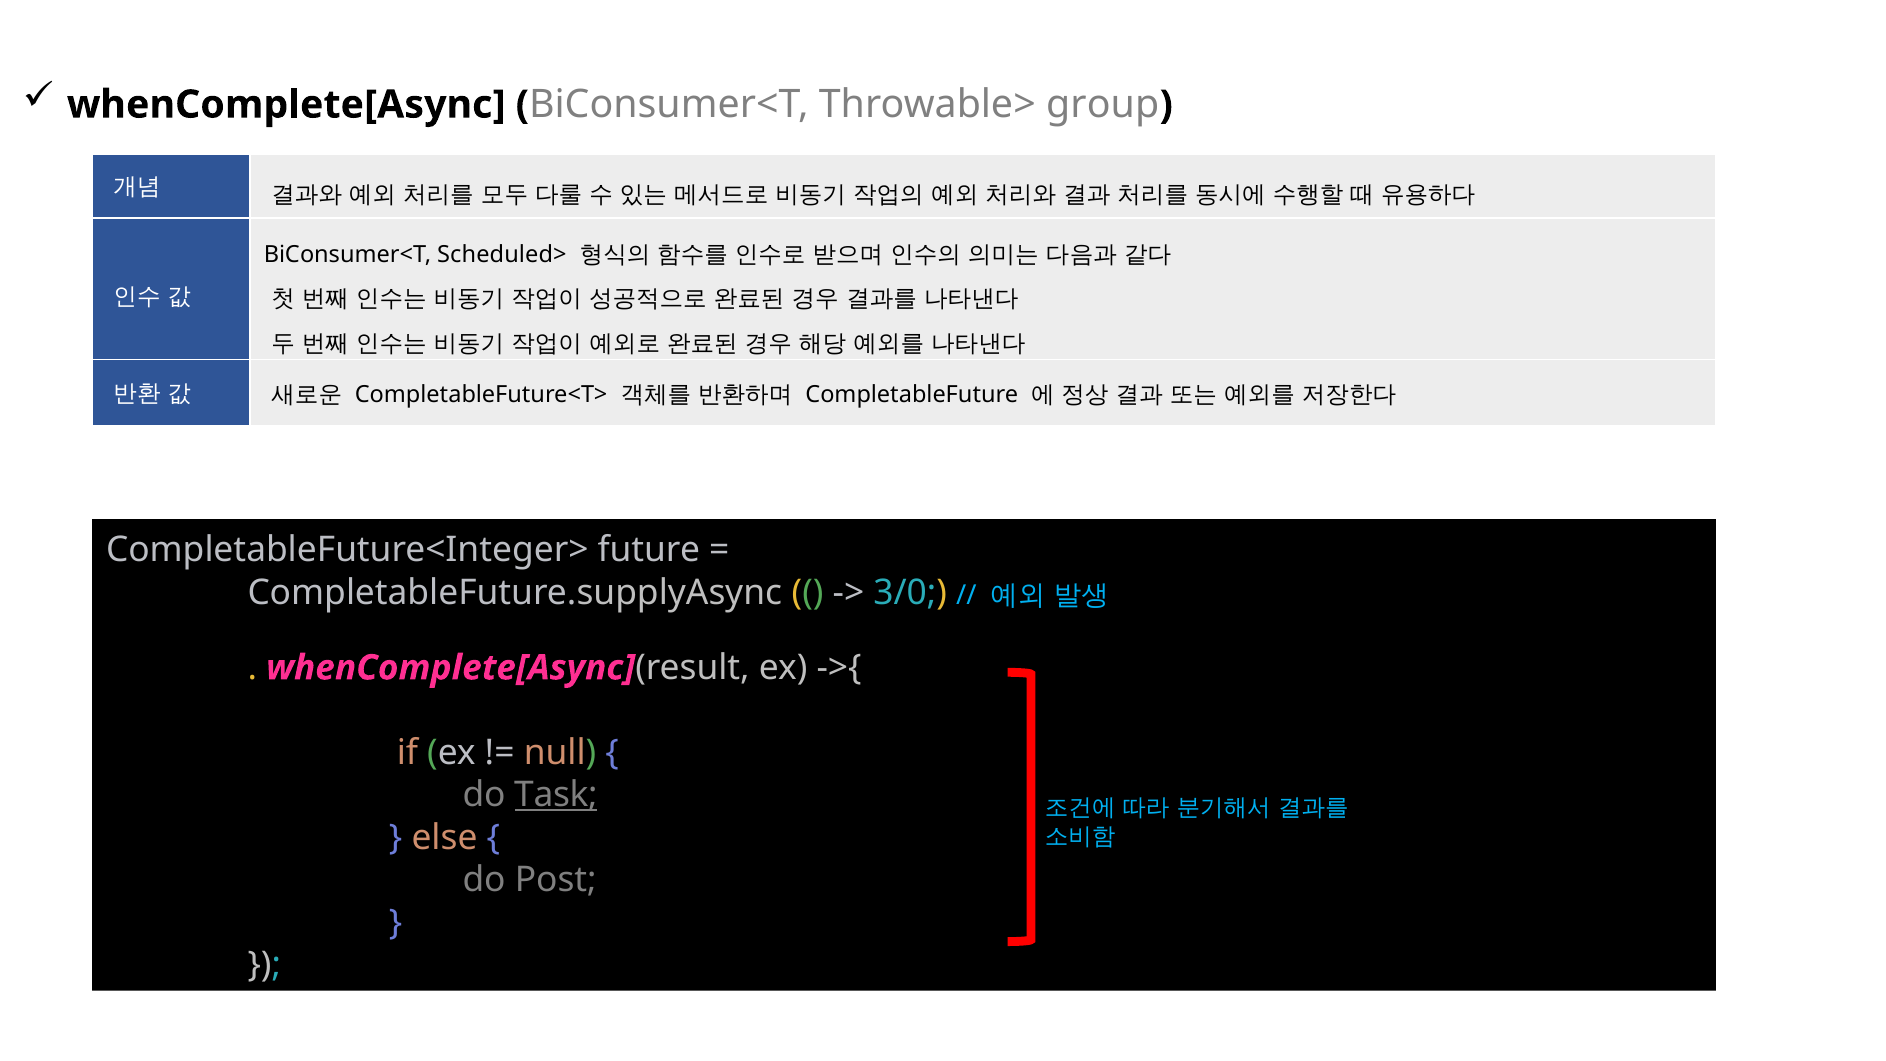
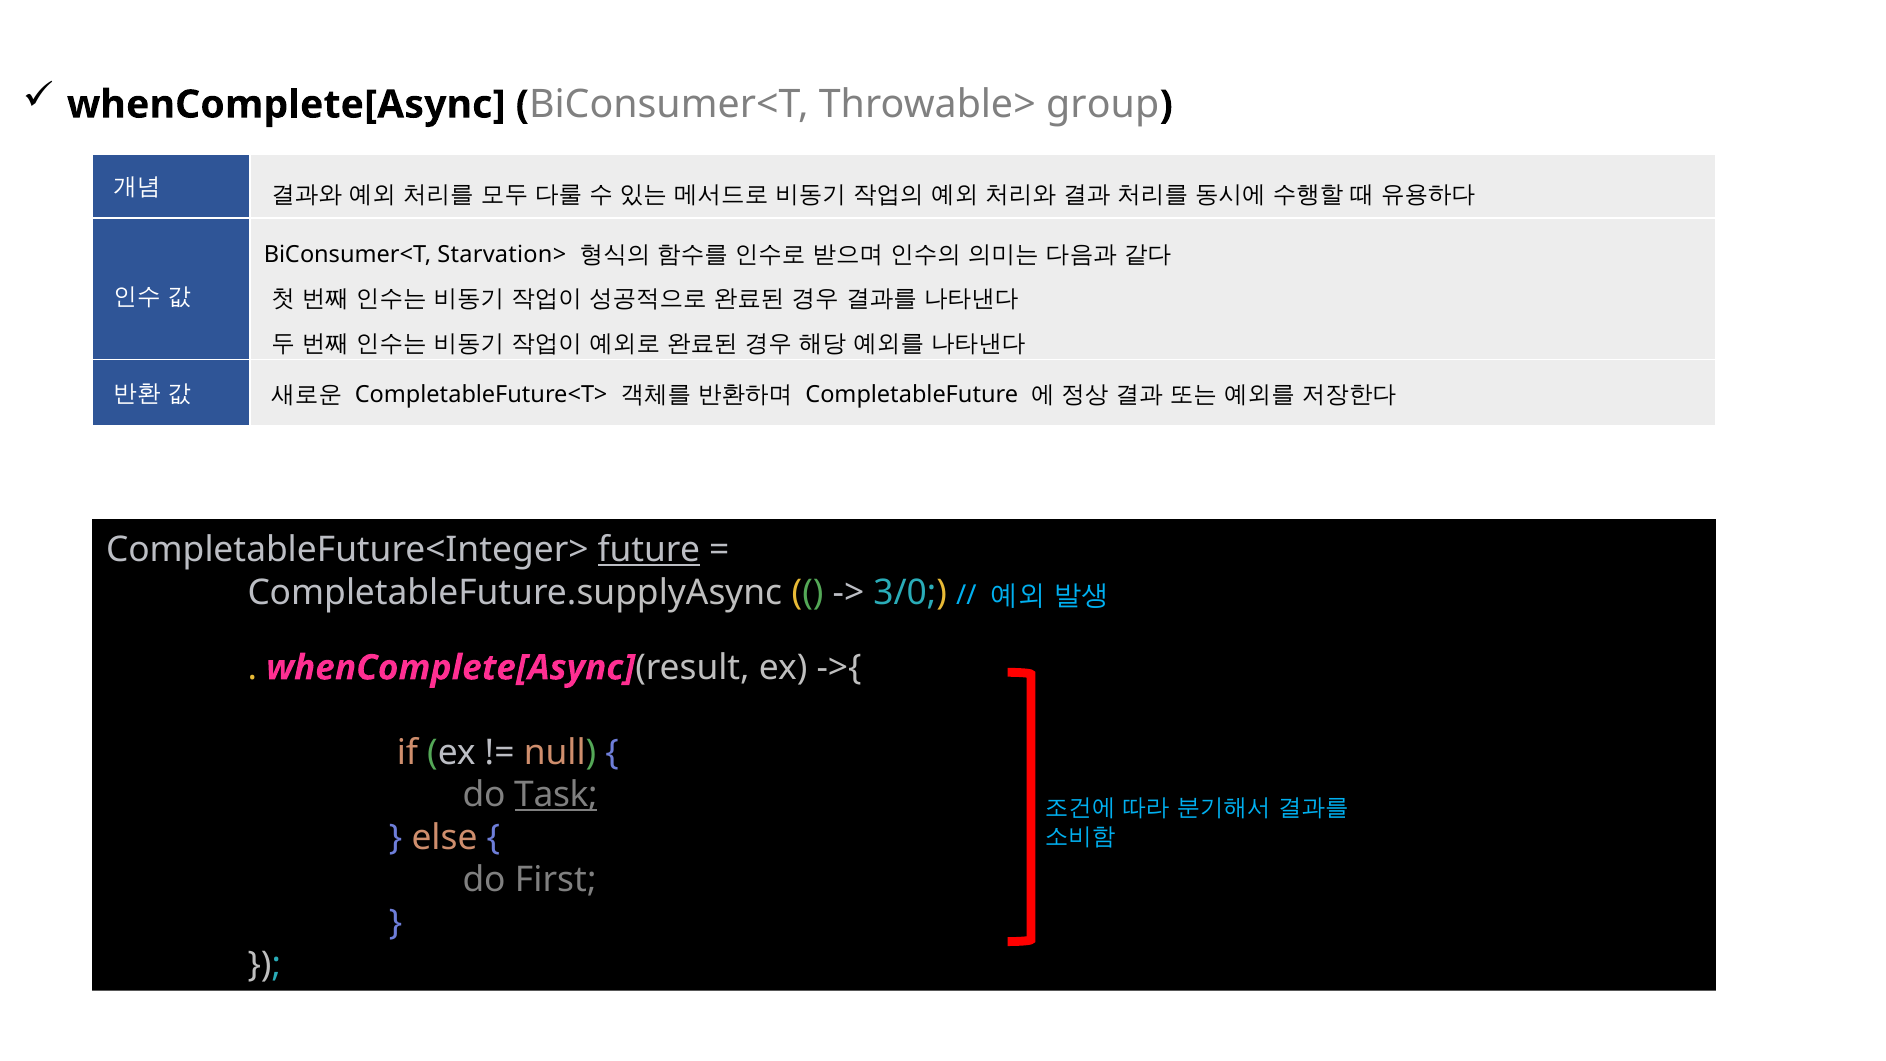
Scheduled>: Scheduled> -> Starvation>
future underline: none -> present
Post: Post -> First
